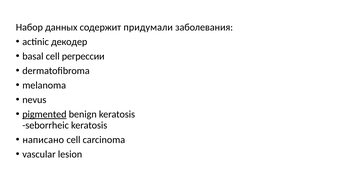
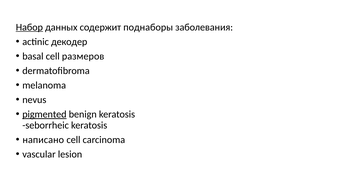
Набор underline: none -> present
придумали: придумали -> поднаборы
регрессии: регрессии -> размеров
